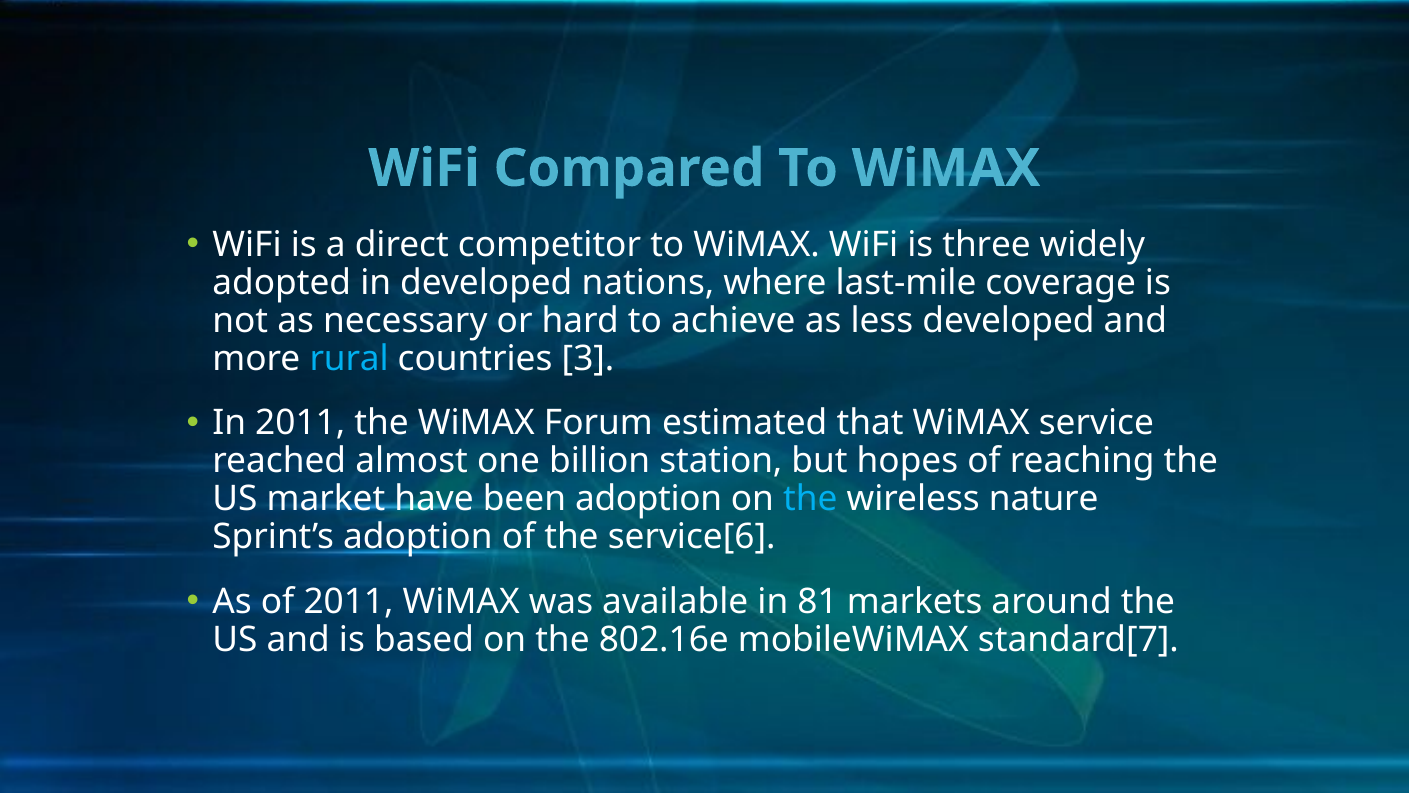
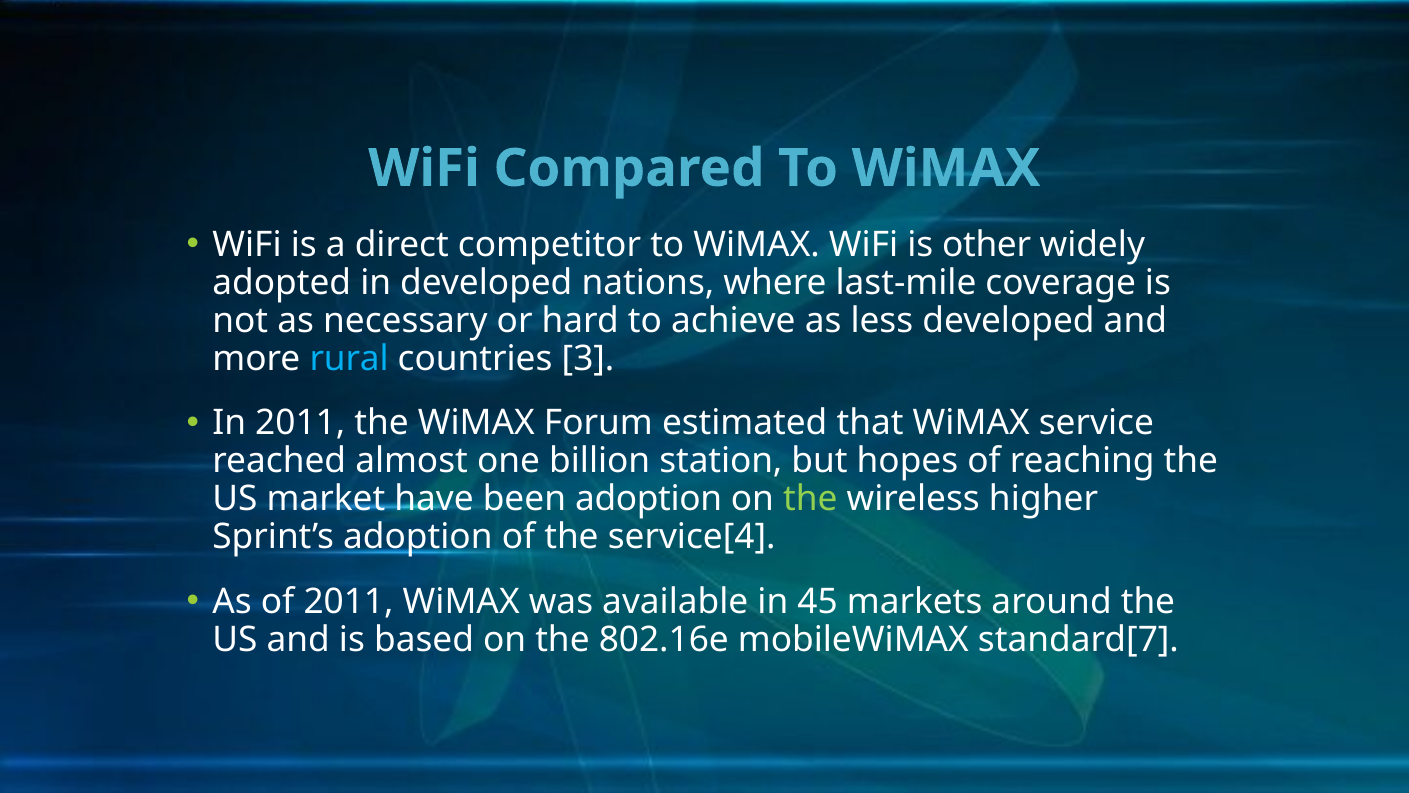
three: three -> other
the at (810, 499) colour: light blue -> light green
nature: nature -> higher
service[6: service[6 -> service[4
81: 81 -> 45
